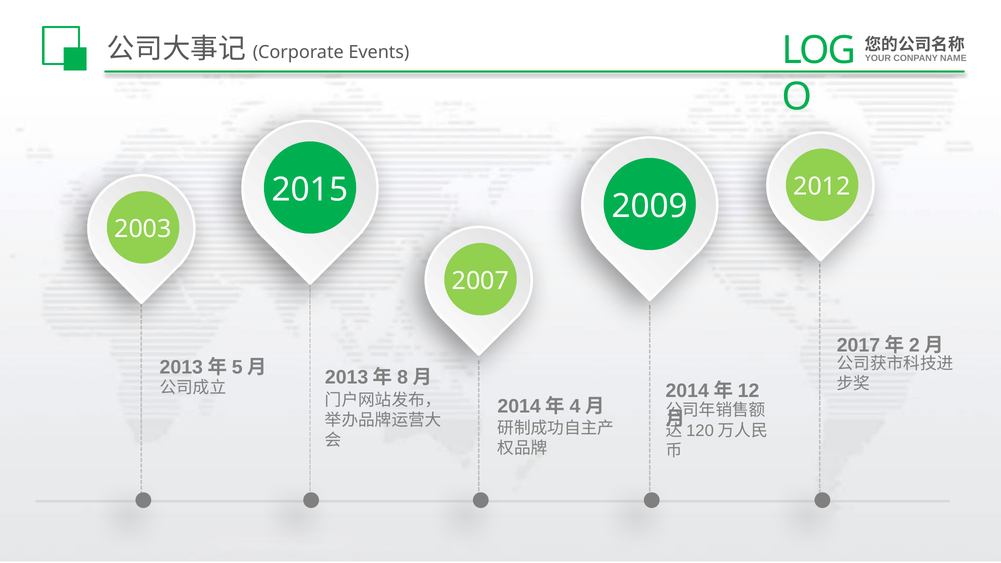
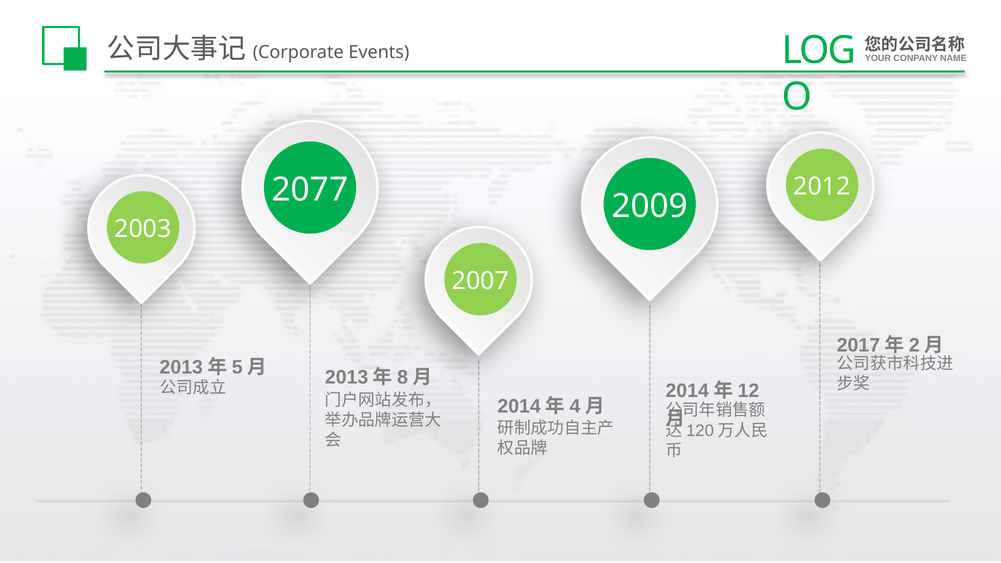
2015: 2015 -> 2077
